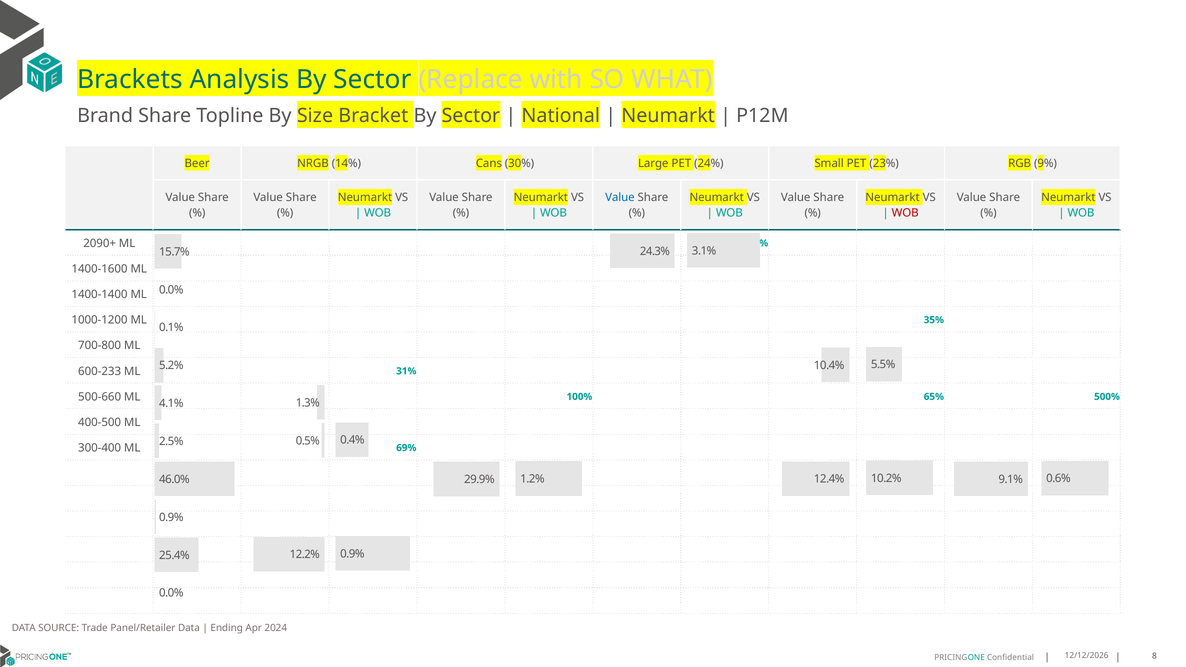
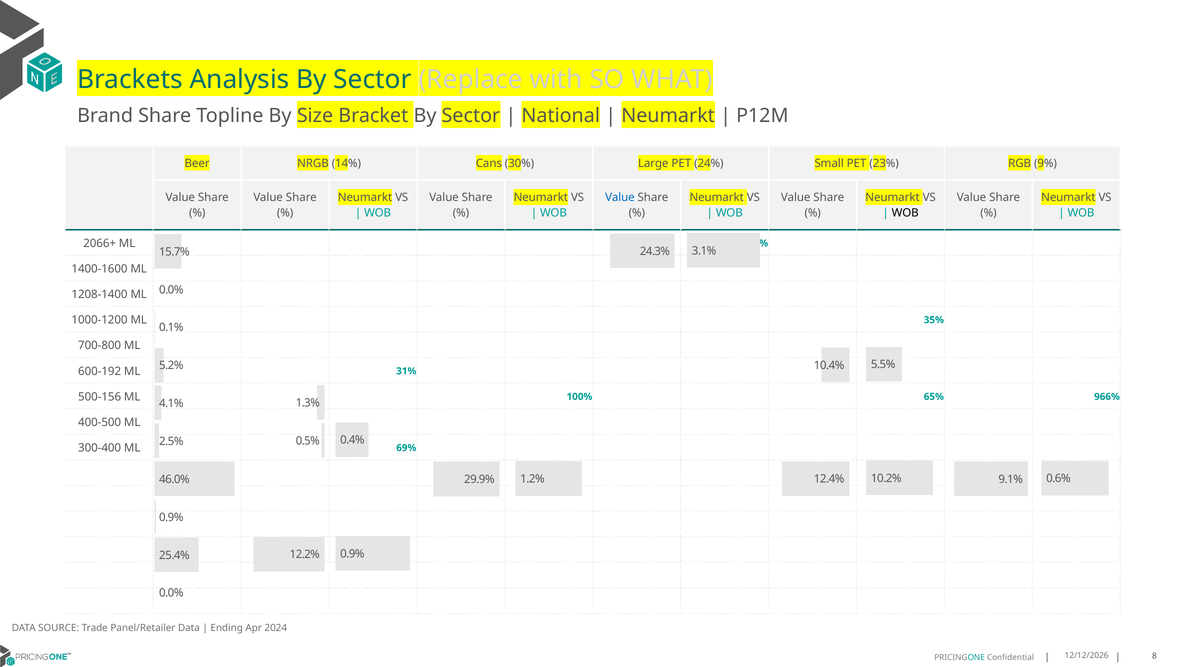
WOB at (905, 213) colour: red -> black
2090+: 2090+ -> 2066+
1400-1400: 1400-1400 -> 1208-1400
600-233: 600-233 -> 600-192
500-660: 500-660 -> 500-156
500%: 500% -> 966%
